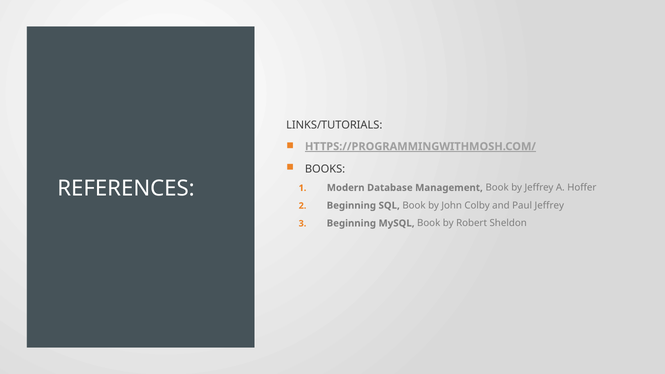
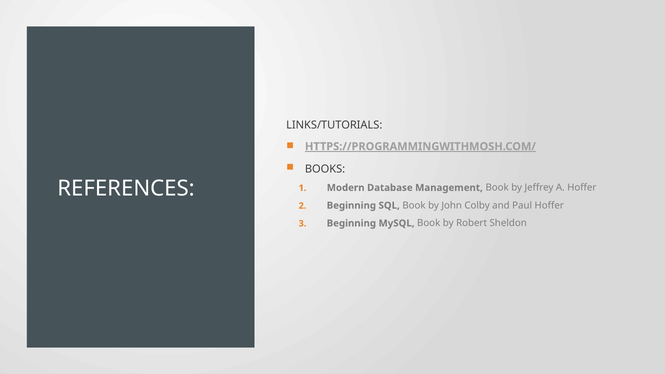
Paul Jeffrey: Jeffrey -> Hoffer
